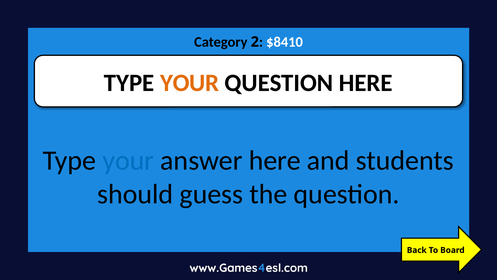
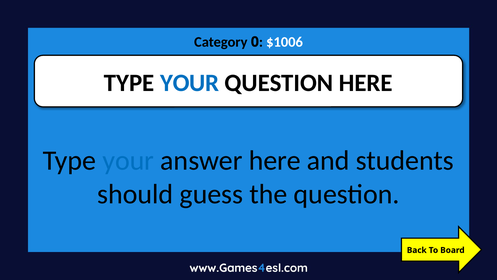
2: 2 -> 0
$8410: $8410 -> $1006
YOUR at (190, 83) colour: orange -> blue
